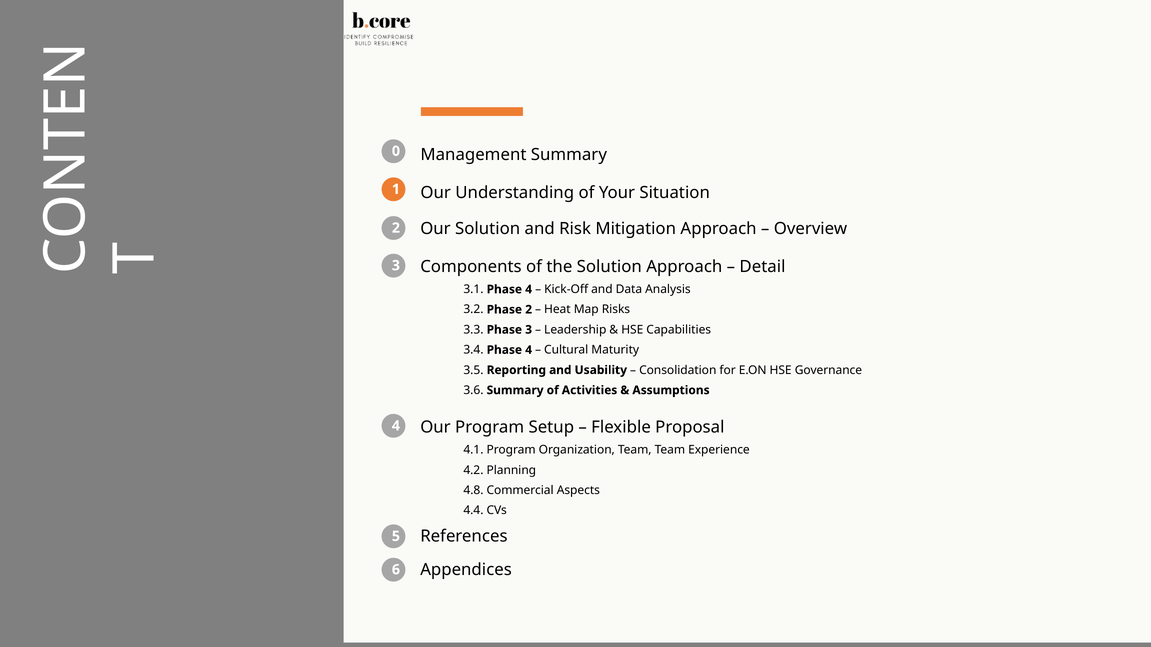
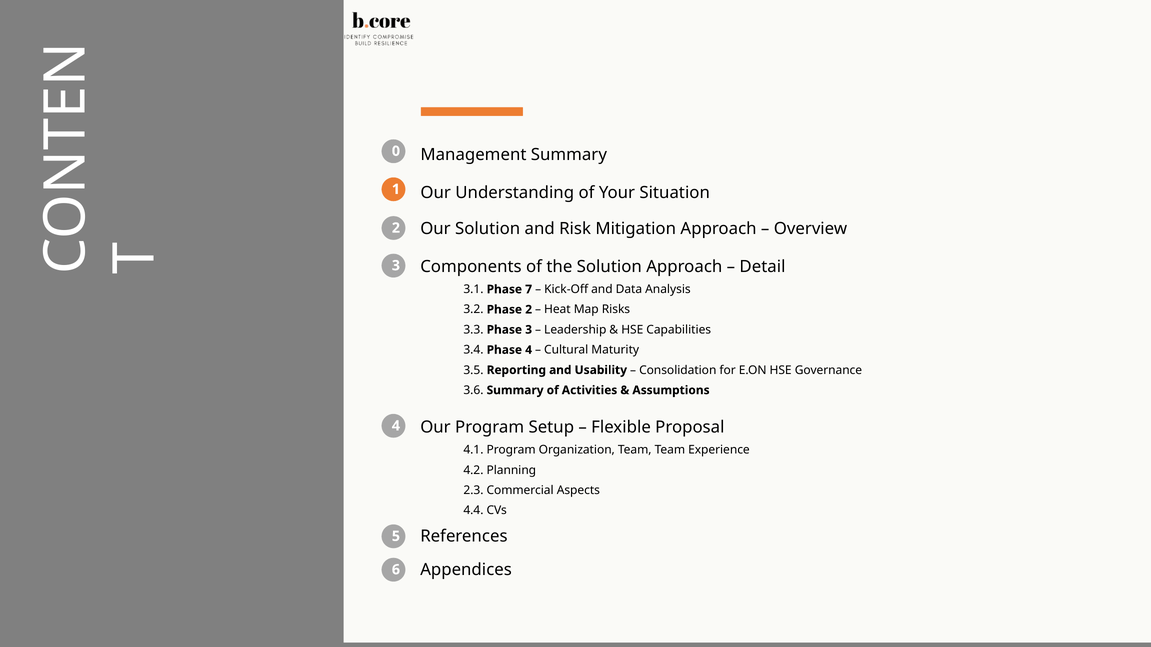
3.1 Phase 4: 4 -> 7
4.8: 4.8 -> 2.3
